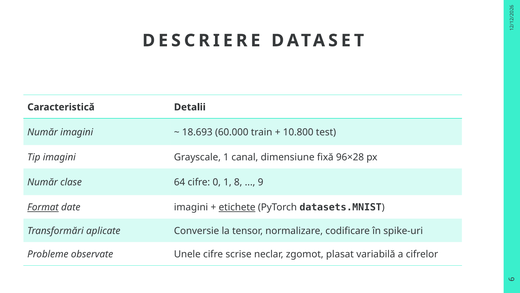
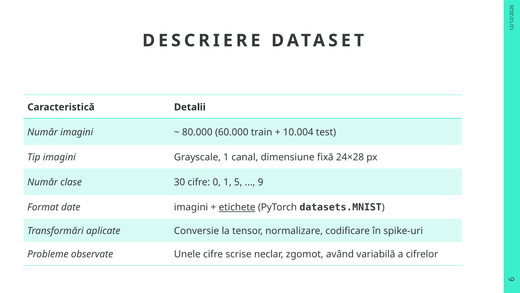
18.693: 18.693 -> 80.000
10.800: 10.800 -> 10.004
96×28: 96×28 -> 24×28
64: 64 -> 30
8: 8 -> 5
Format underline: present -> none
plasat: plasat -> având
